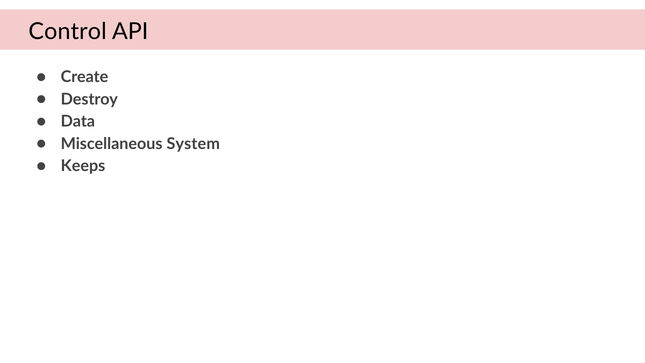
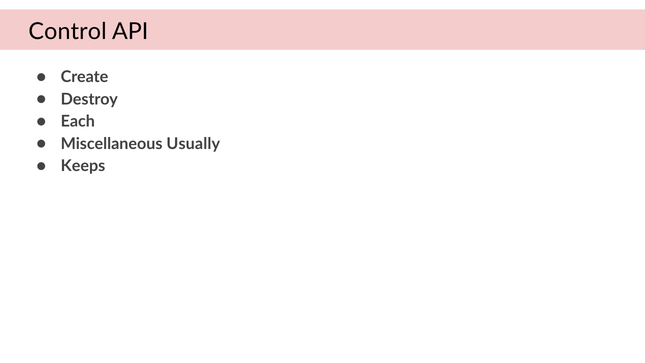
Data: Data -> Each
System: System -> Usually
